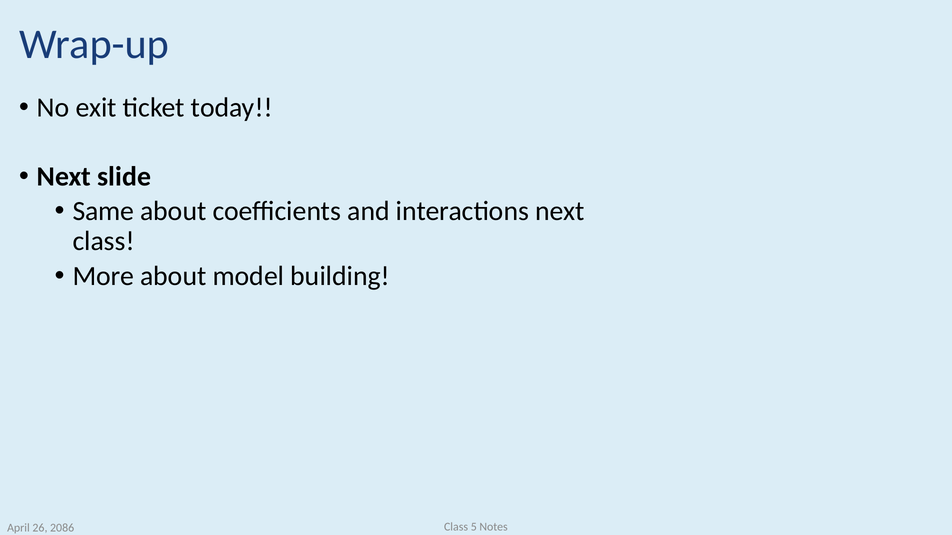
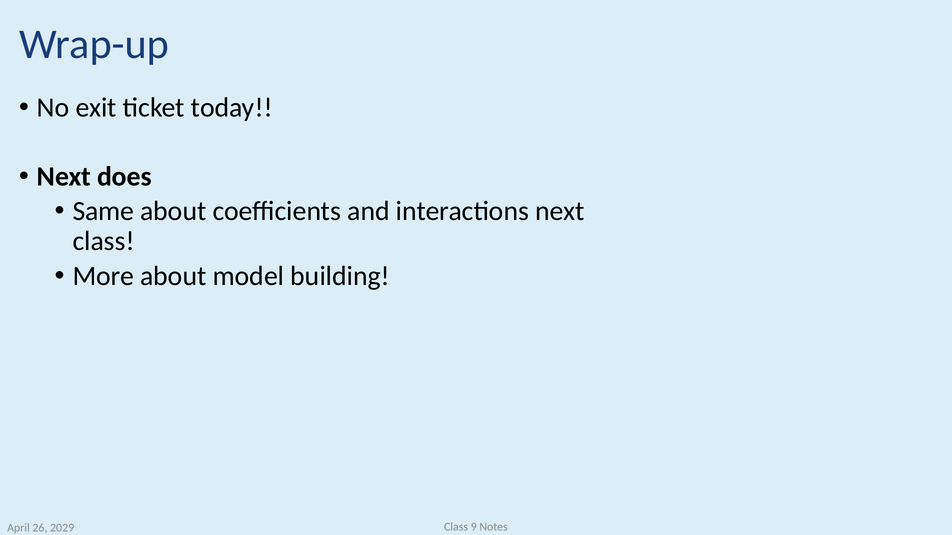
slide: slide -> does
5: 5 -> 9
2086: 2086 -> 2029
